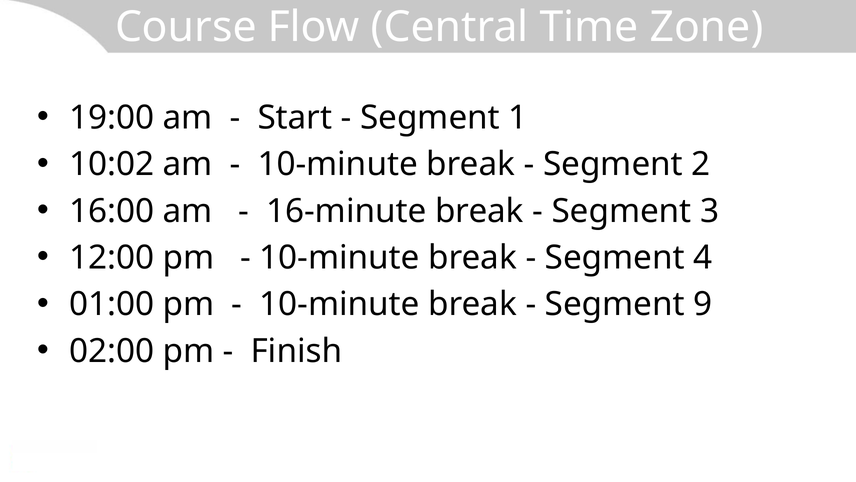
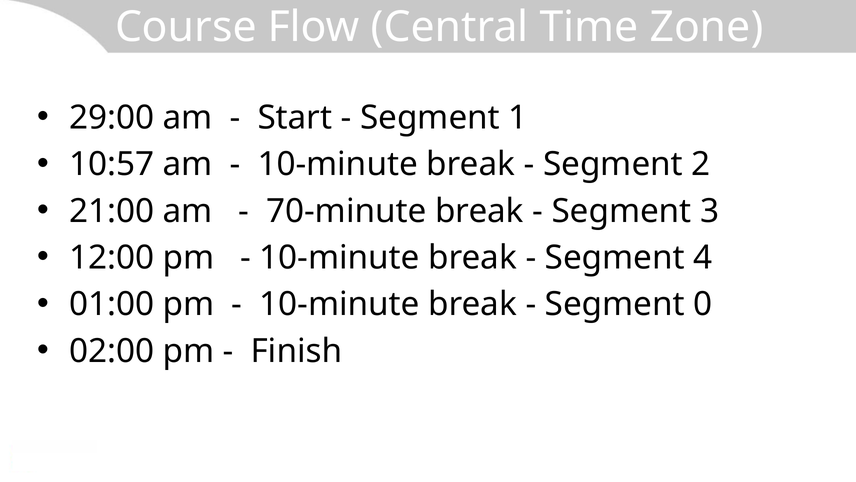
19:00: 19:00 -> 29:00
10:02: 10:02 -> 10:57
16:00: 16:00 -> 21:00
16-minute: 16-minute -> 70-minute
9: 9 -> 0
